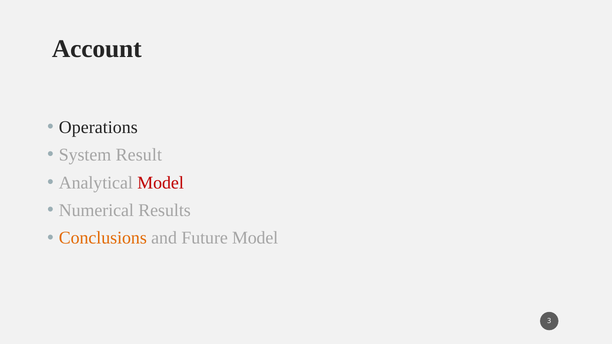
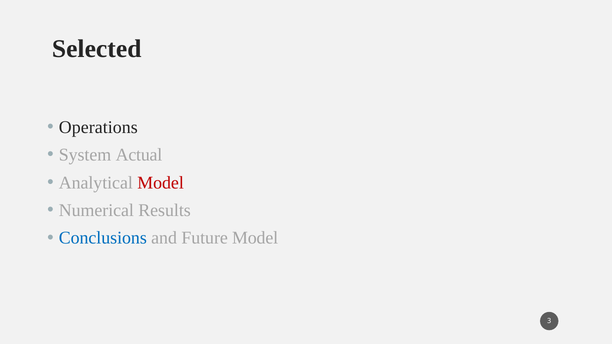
Account: Account -> Selected
Result: Result -> Actual
Conclusions colour: orange -> blue
